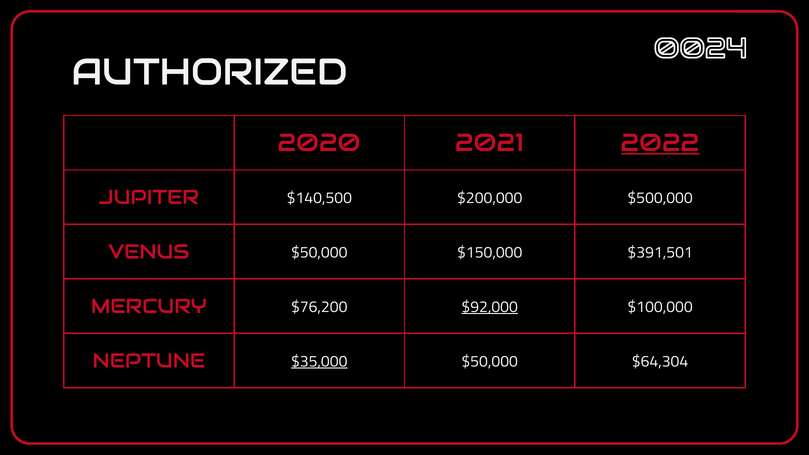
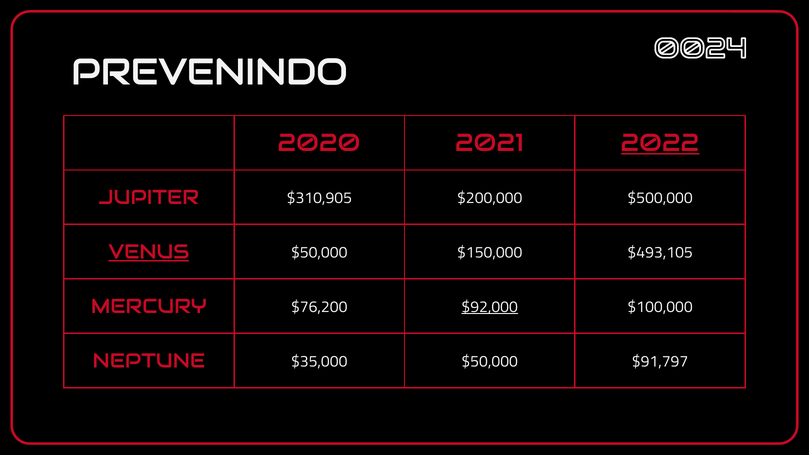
AUTHORIZED: AUTHORIZED -> PREVENINDO
$140,500: $140,500 -> $310,905
VENUS underline: none -> present
$391,501: $391,501 -> $493,105
$35,000 underline: present -> none
$64,304: $64,304 -> $91,797
